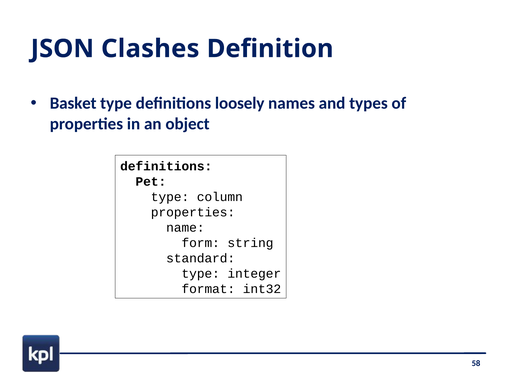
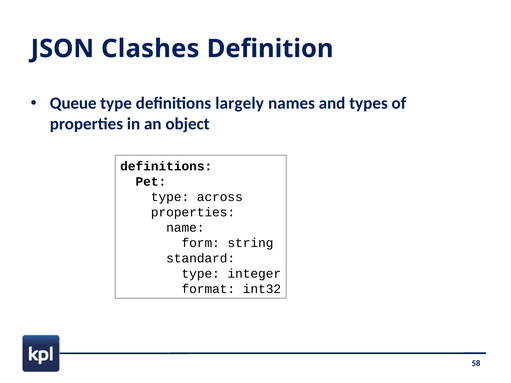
Basket: Basket -> Queue
loosely: loosely -> largely
column: column -> across
